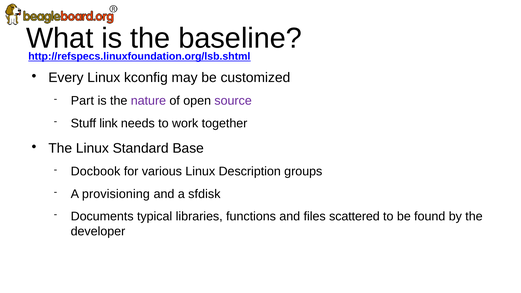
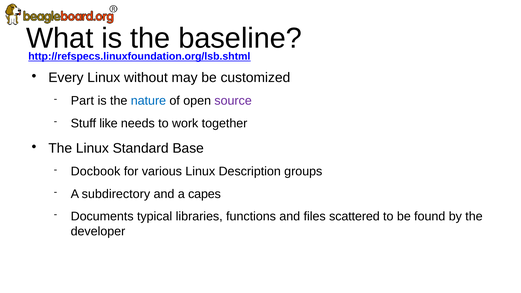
kconfig: kconfig -> without
nature colour: purple -> blue
link: link -> like
provisioning: provisioning -> subdirectory
sfdisk: sfdisk -> capes
